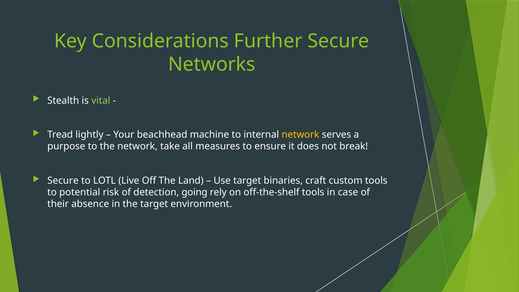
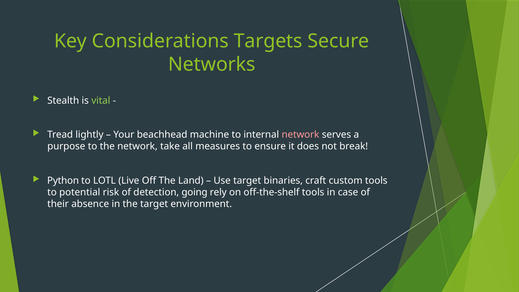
Further: Further -> Targets
network at (300, 135) colour: yellow -> pink
Secure at (63, 180): Secure -> Python
